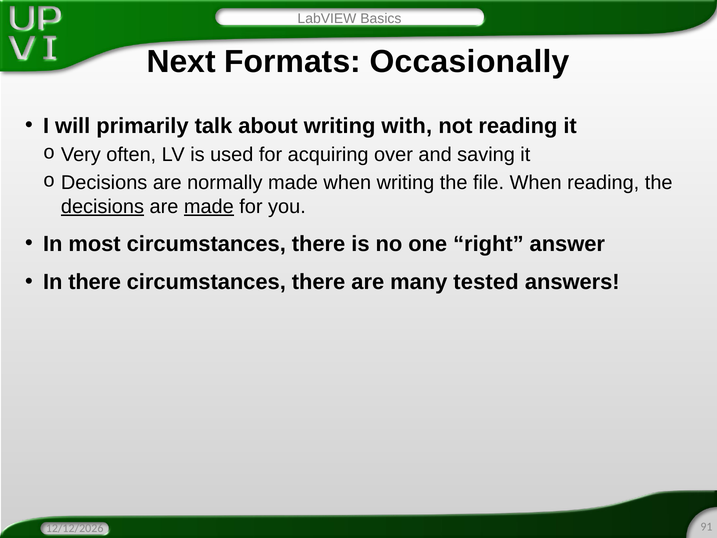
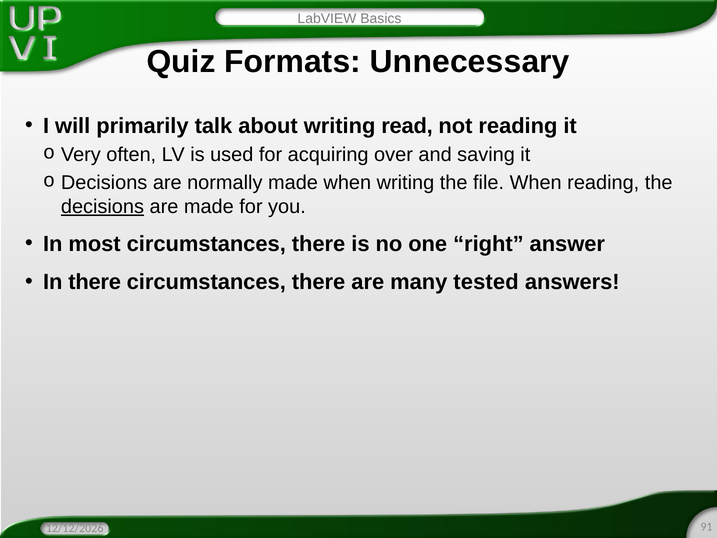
Next: Next -> Quiz
Occasionally: Occasionally -> Unnecessary
with: with -> read
made at (209, 207) underline: present -> none
